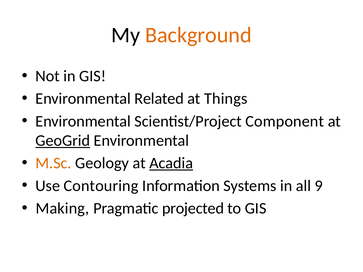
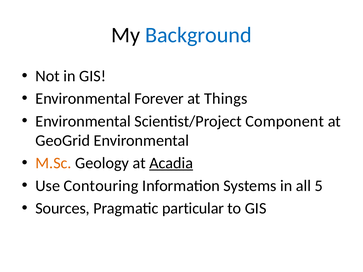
Background colour: orange -> blue
Related: Related -> Forever
GeoGrid underline: present -> none
9: 9 -> 5
Making: Making -> Sources
projected: projected -> particular
